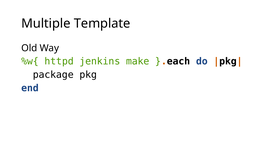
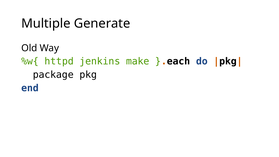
Template: Template -> Generate
